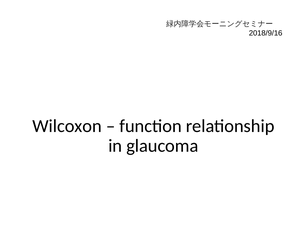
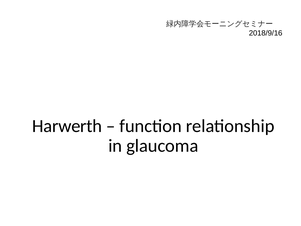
Wilcoxon: Wilcoxon -> Harwerth
